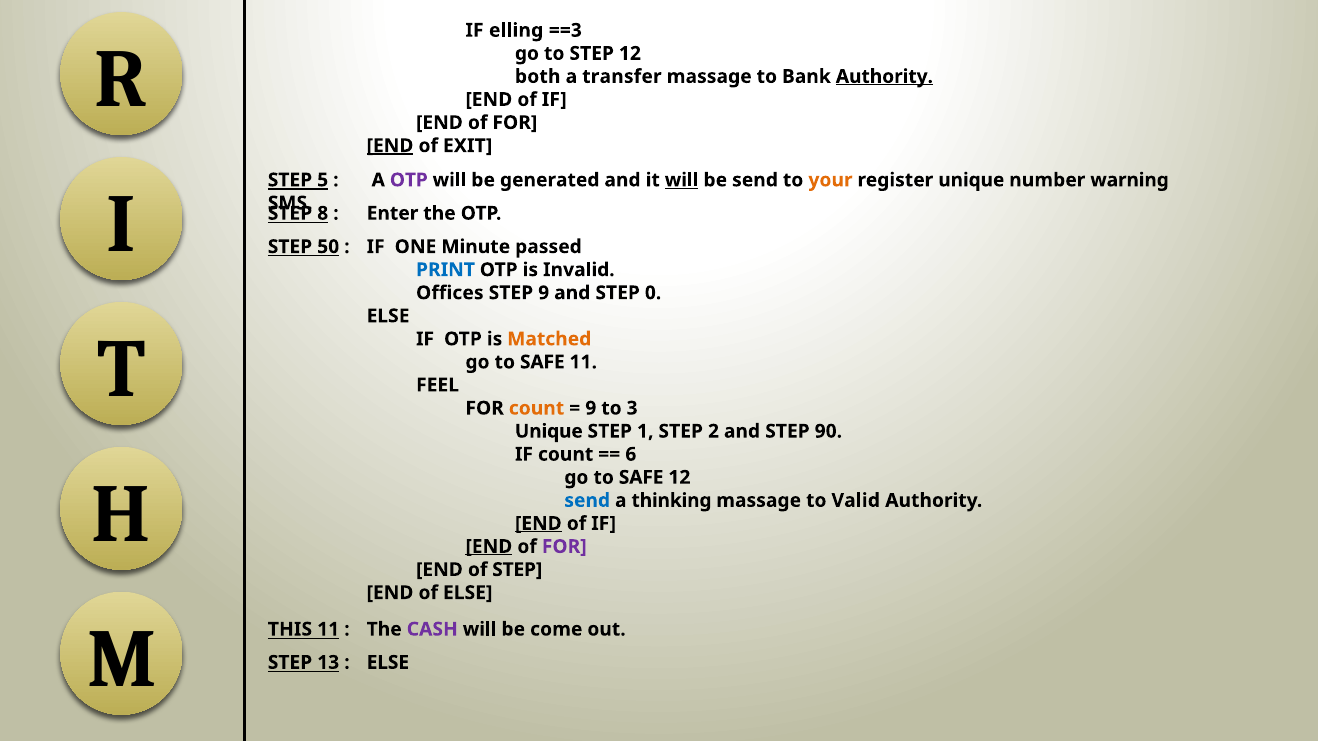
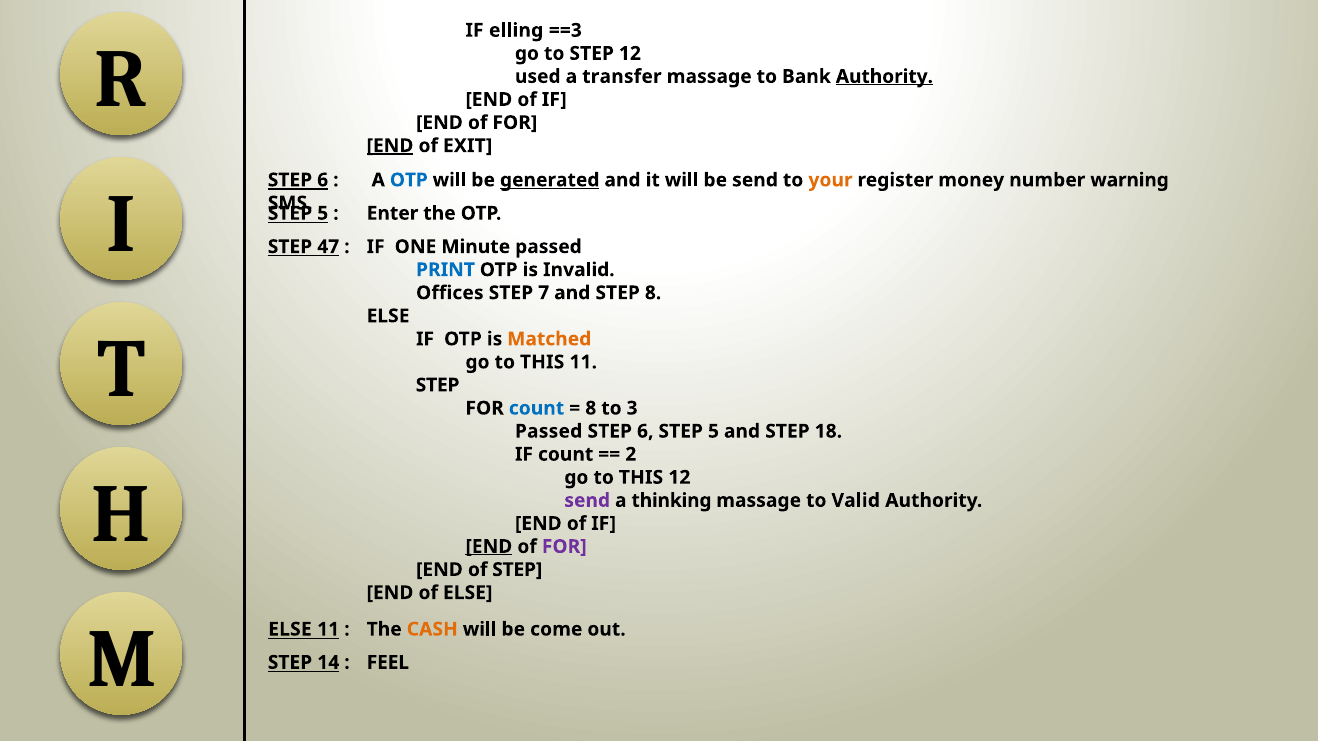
both: both -> used
5 at (323, 180): 5 -> 6
OTP at (409, 180) colour: purple -> blue
generated underline: none -> present
will at (682, 180) underline: present -> none
register unique: unique -> money
8 at (323, 213): 8 -> 5
50: 50 -> 47
STEP 9: 9 -> 7
STEP 0: 0 -> 8
SAFE at (542, 362): SAFE -> THIS
FEEL at (438, 385): FEEL -> STEP
count at (536, 408) colour: orange -> blue
9 at (591, 408): 9 -> 8
Unique at (549, 431): Unique -> Passed
1 at (645, 431): 1 -> 6
2 at (713, 431): 2 -> 5
90: 90 -> 18
6: 6 -> 2
SAFE at (641, 478): SAFE -> THIS
send at (587, 501) colour: blue -> purple
END at (538, 524) underline: present -> none
THIS at (290, 630): THIS -> ELSE
CASH colour: purple -> orange
13: 13 -> 14
ELSE at (388, 663): ELSE -> FEEL
